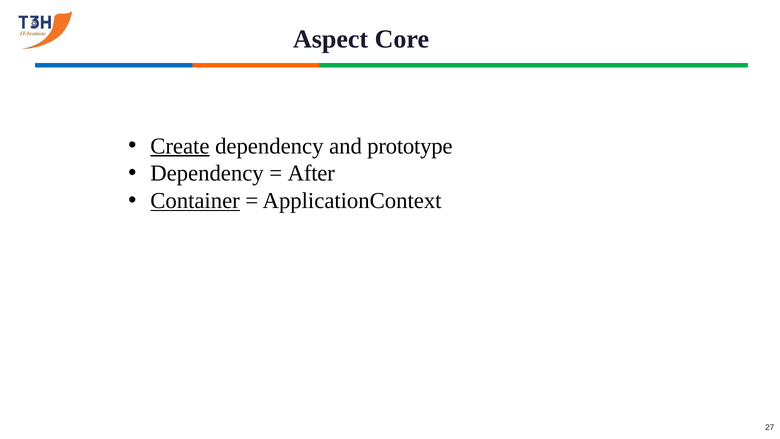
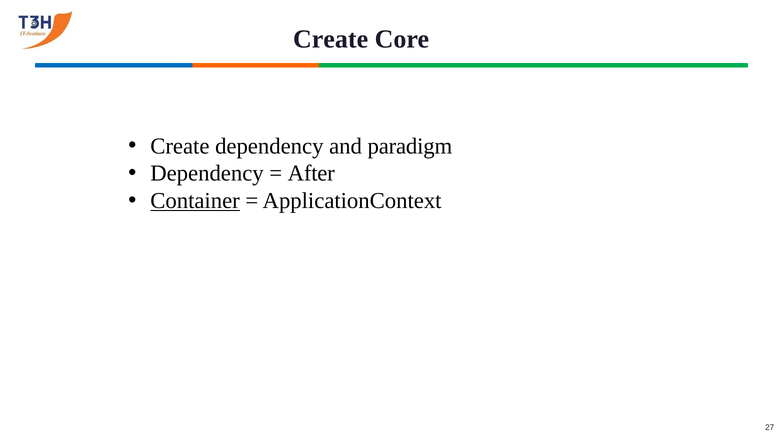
Aspect at (331, 39): Aspect -> Create
Create at (180, 146) underline: present -> none
prototype: prototype -> paradigm
